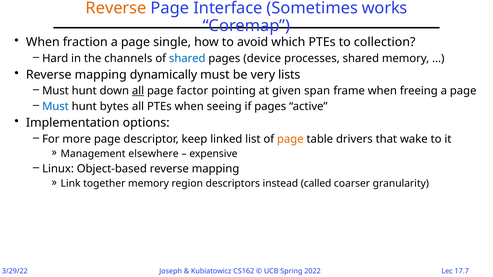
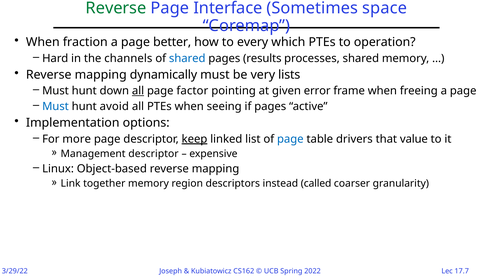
Reverse at (116, 8) colour: orange -> green
works: works -> space
single: single -> better
avoid: avoid -> every
collection: collection -> operation
device: device -> results
span: span -> error
bytes: bytes -> avoid
keep underline: none -> present
page at (290, 139) colour: orange -> blue
wake: wake -> value
Management elsewhere: elsewhere -> descriptor
